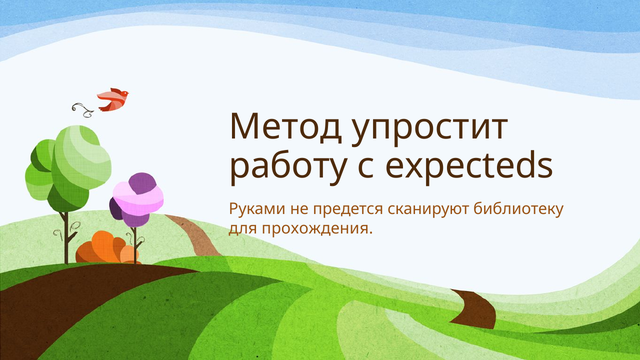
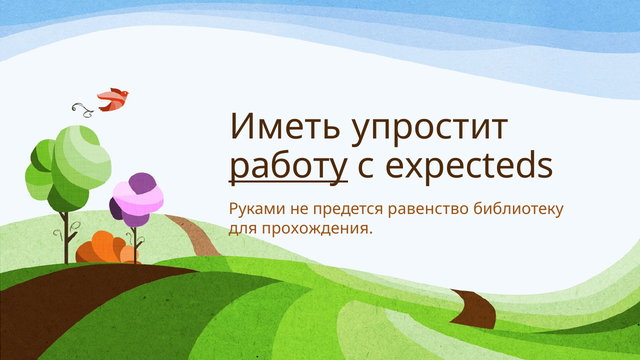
Метод: Метод -> Иметь
работу underline: none -> present
сканируют: сканируют -> равенство
